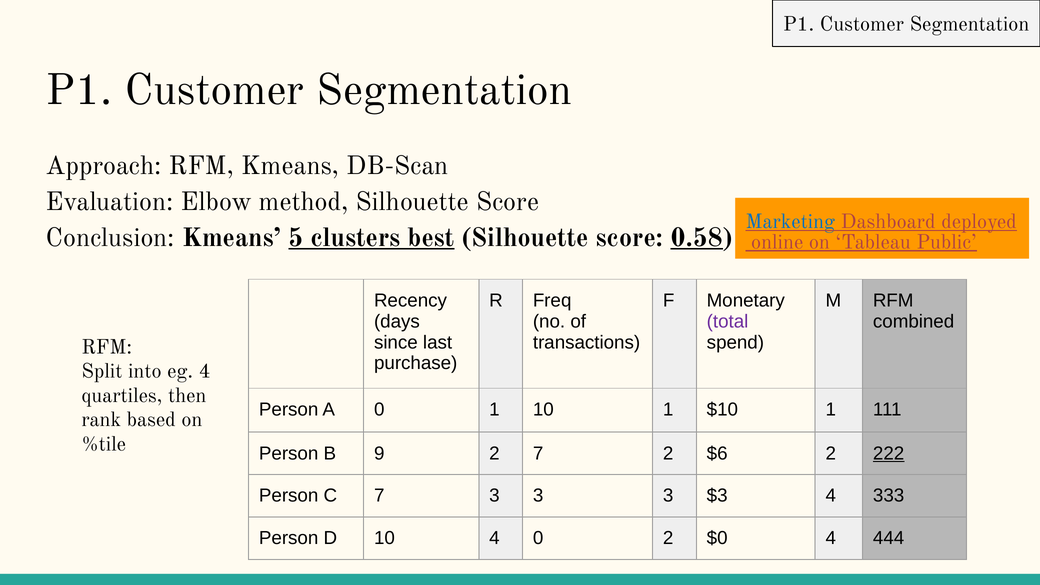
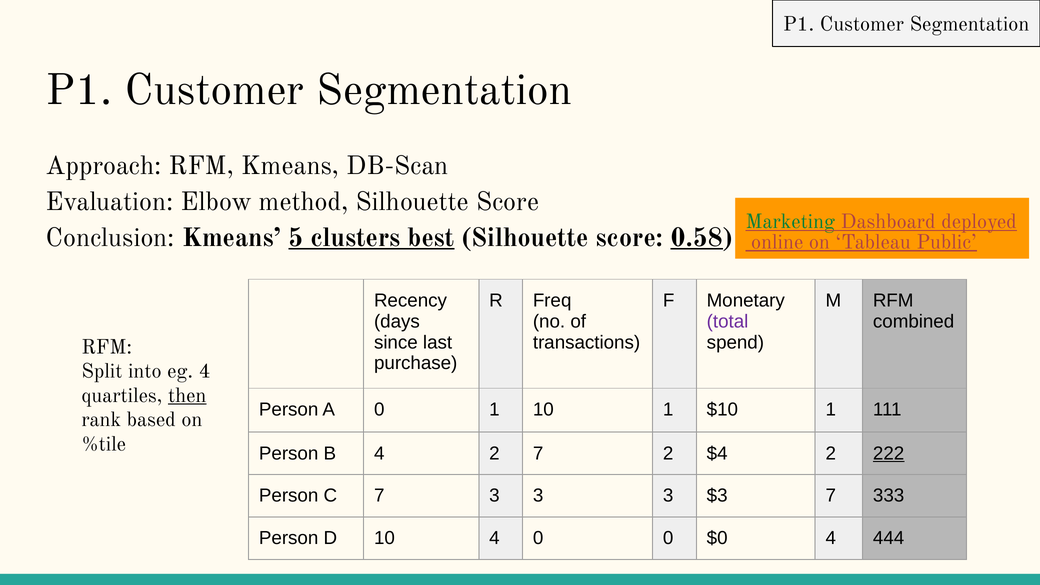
Marketing colour: blue -> green
then underline: none -> present
B 9: 9 -> 4
$6: $6 -> $4
$3 4: 4 -> 7
0 2: 2 -> 0
